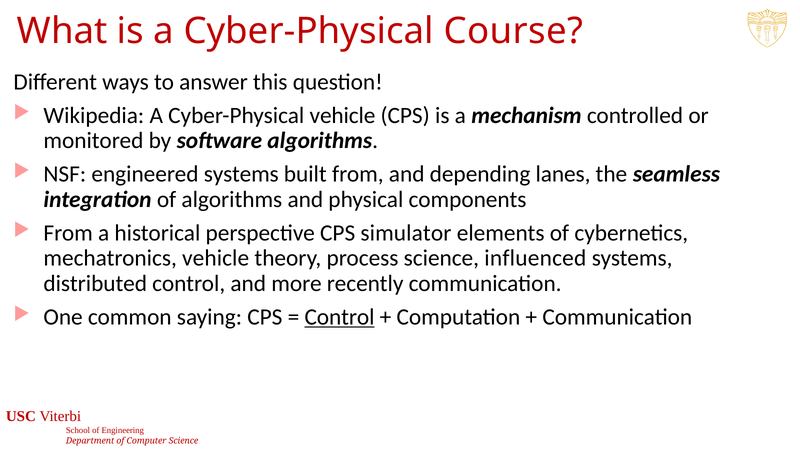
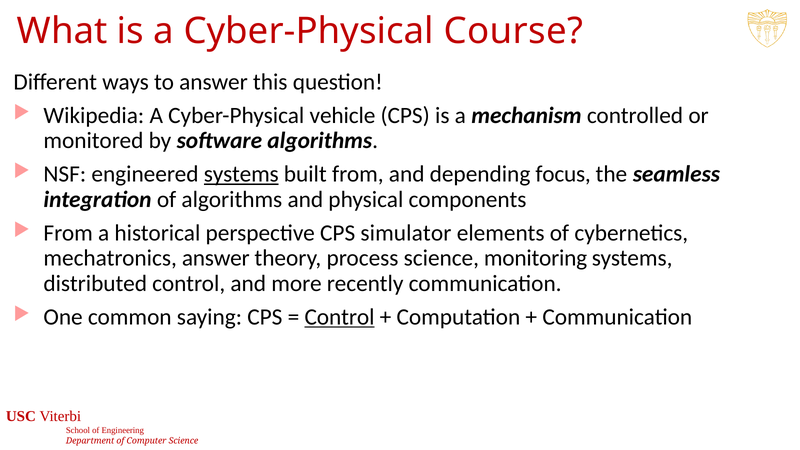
systems at (241, 174) underline: none -> present
lanes: lanes -> focus
mechatronics vehicle: vehicle -> answer
influenced: influenced -> monitoring
